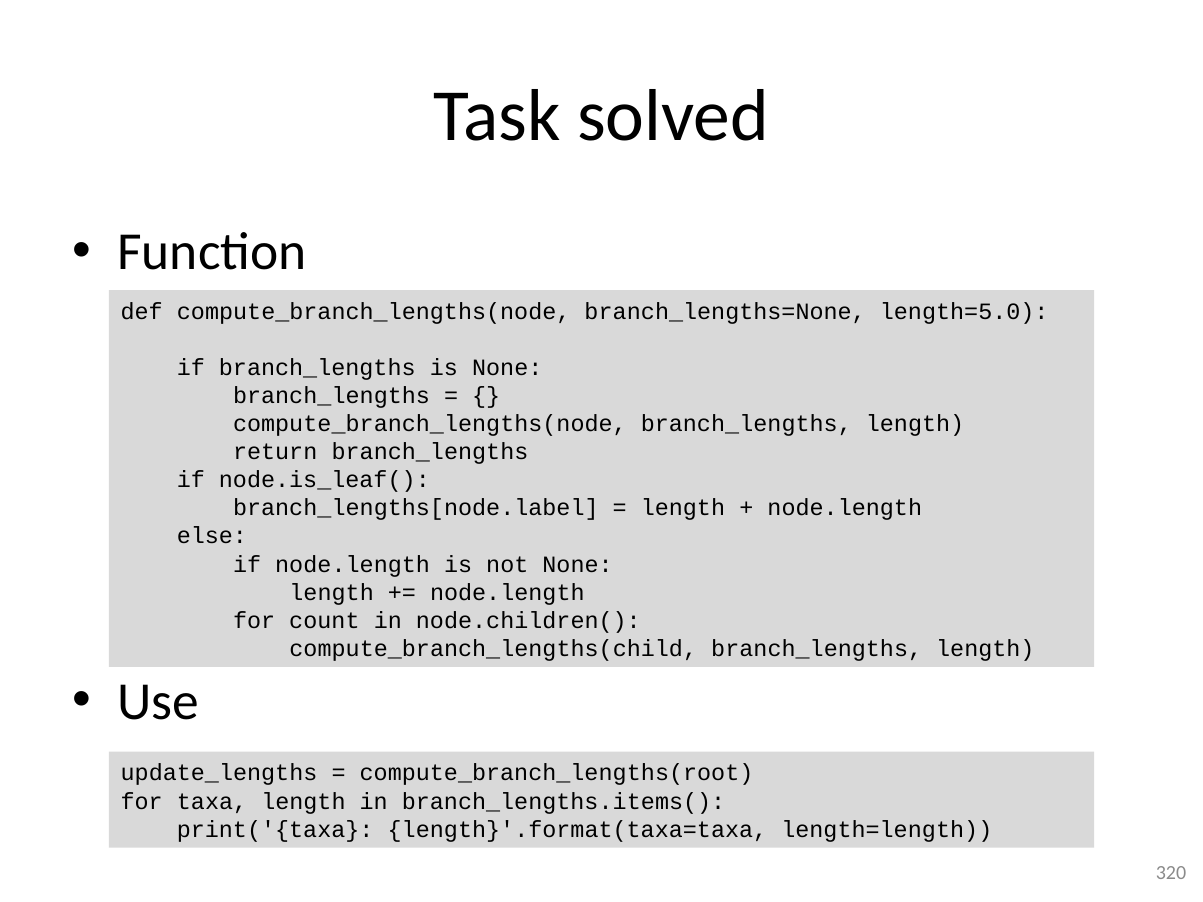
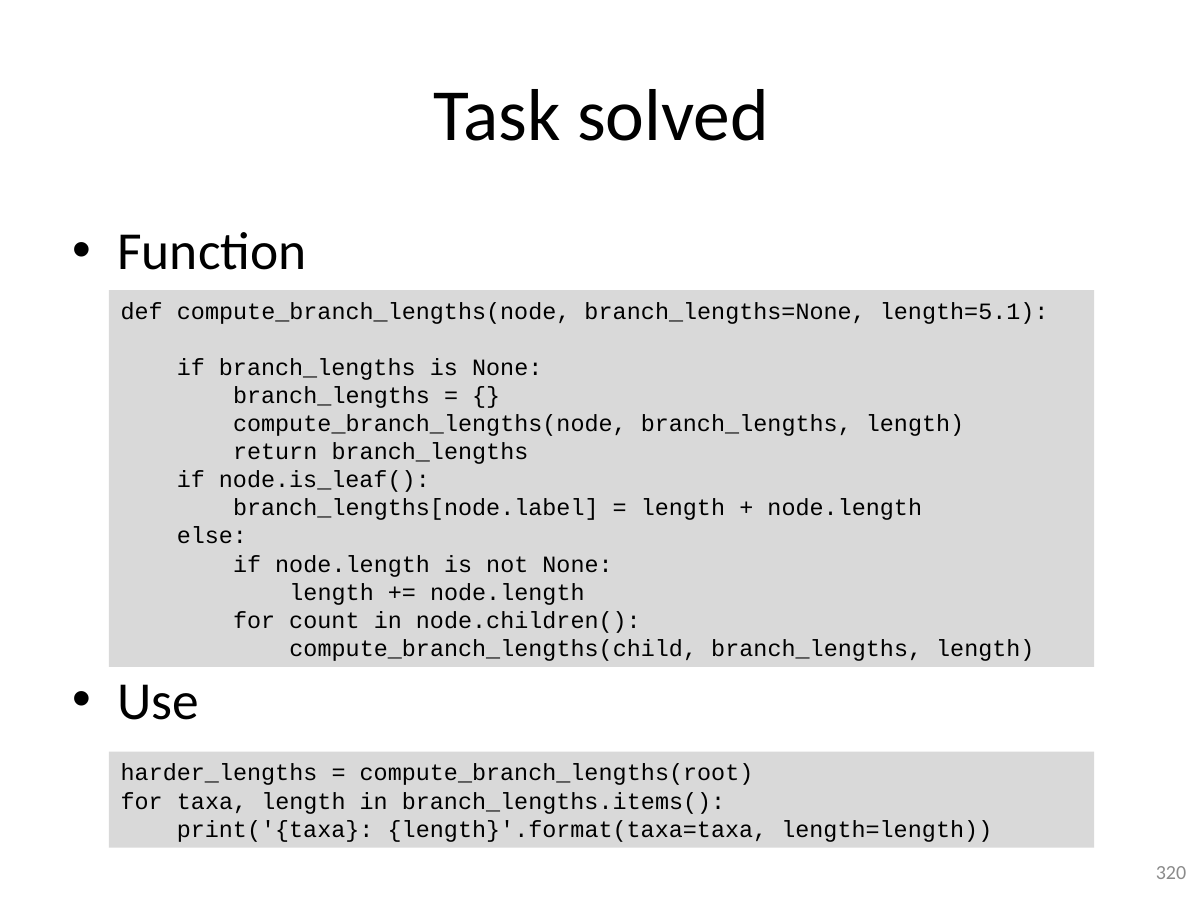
length=5.0: length=5.0 -> length=5.1
update_lengths: update_lengths -> harder_lengths
